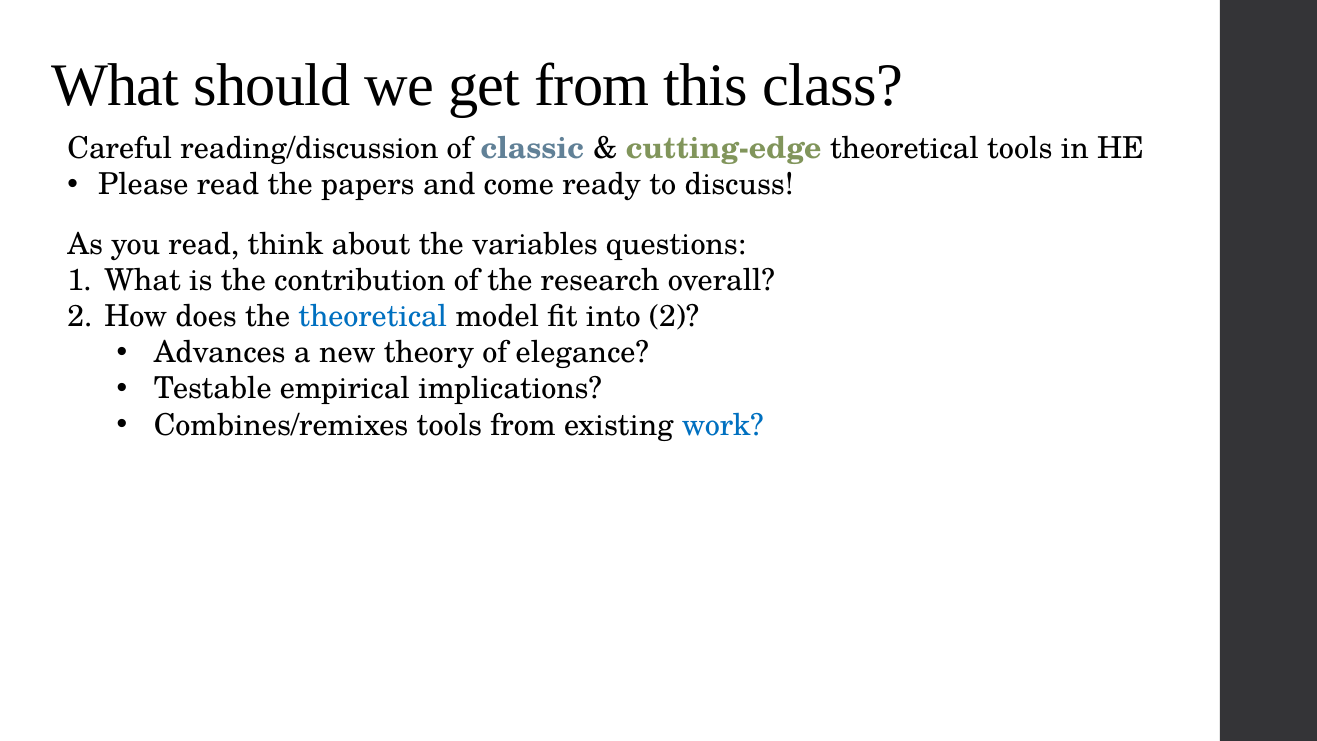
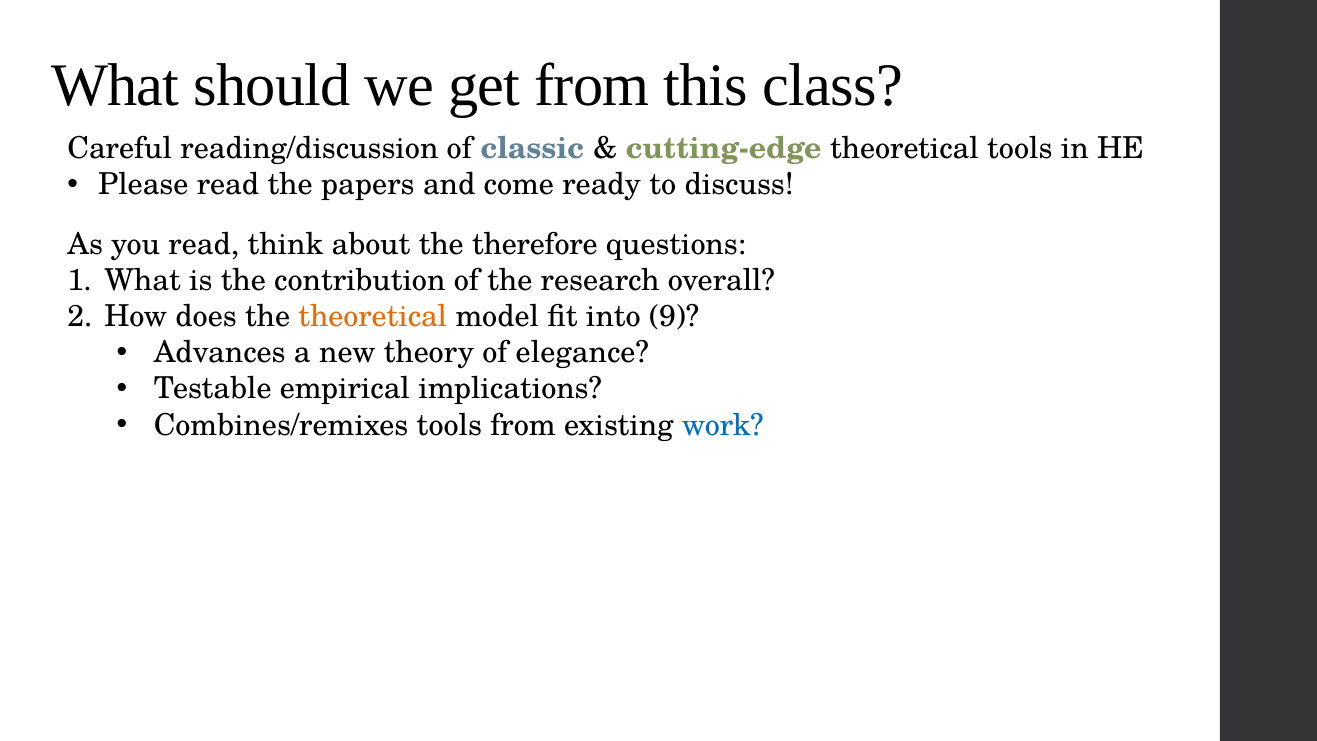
variables: variables -> therefore
theoretical at (373, 316) colour: blue -> orange
into 2: 2 -> 9
